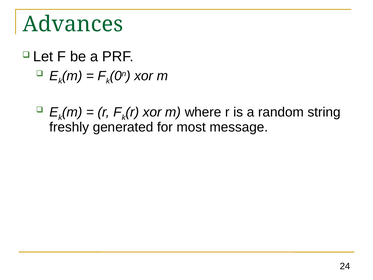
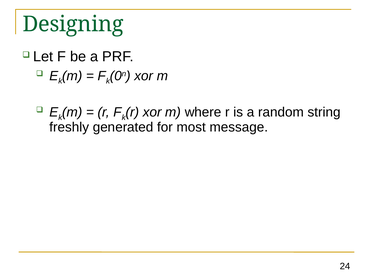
Advances: Advances -> Designing
